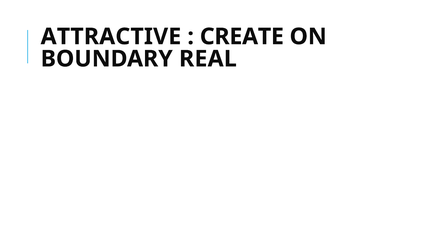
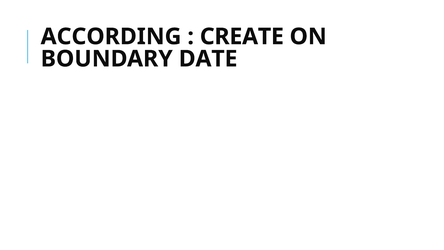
ATTRACTIVE: ATTRACTIVE -> ACCORDING
REAL: REAL -> DATE
